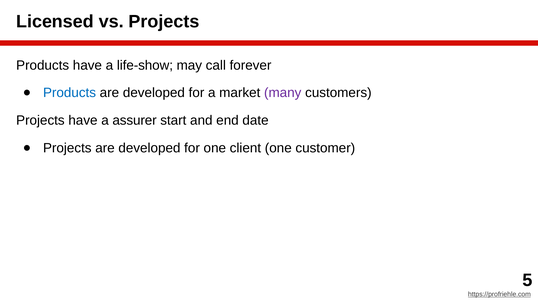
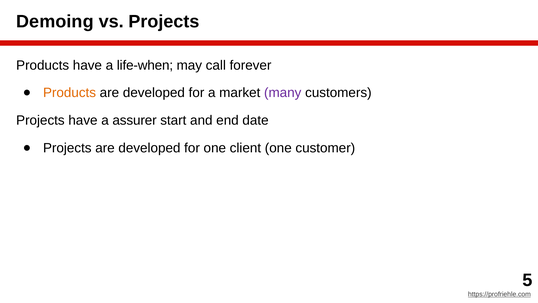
Licensed: Licensed -> Demoing
life-show: life-show -> life-when
Products at (70, 93) colour: blue -> orange
